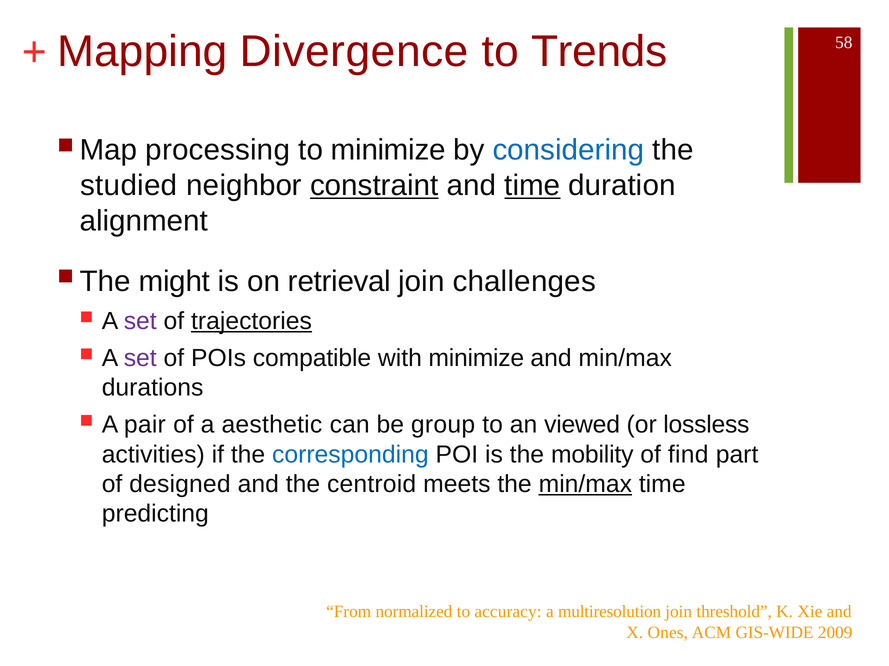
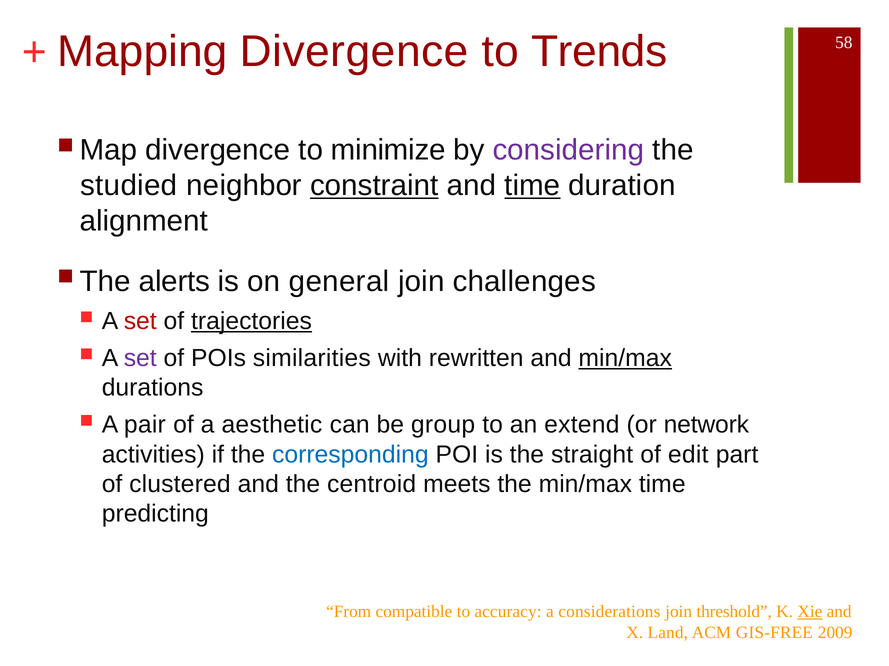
processing at (218, 150): processing -> divergence
considering colour: blue -> purple
might: might -> alerts
retrieval: retrieval -> general
set at (140, 321) colour: purple -> red
compatible: compatible -> similarities
with minimize: minimize -> rewritten
min/max at (625, 358) underline: none -> present
viewed: viewed -> extend
lossless: lossless -> network
mobility: mobility -> straight
find: find -> edit
designed: designed -> clustered
min/max at (585, 485) underline: present -> none
normalized: normalized -> compatible
multiresolution: multiresolution -> considerations
Xie underline: none -> present
Ones: Ones -> Land
GIS-WIDE: GIS-WIDE -> GIS-FREE
